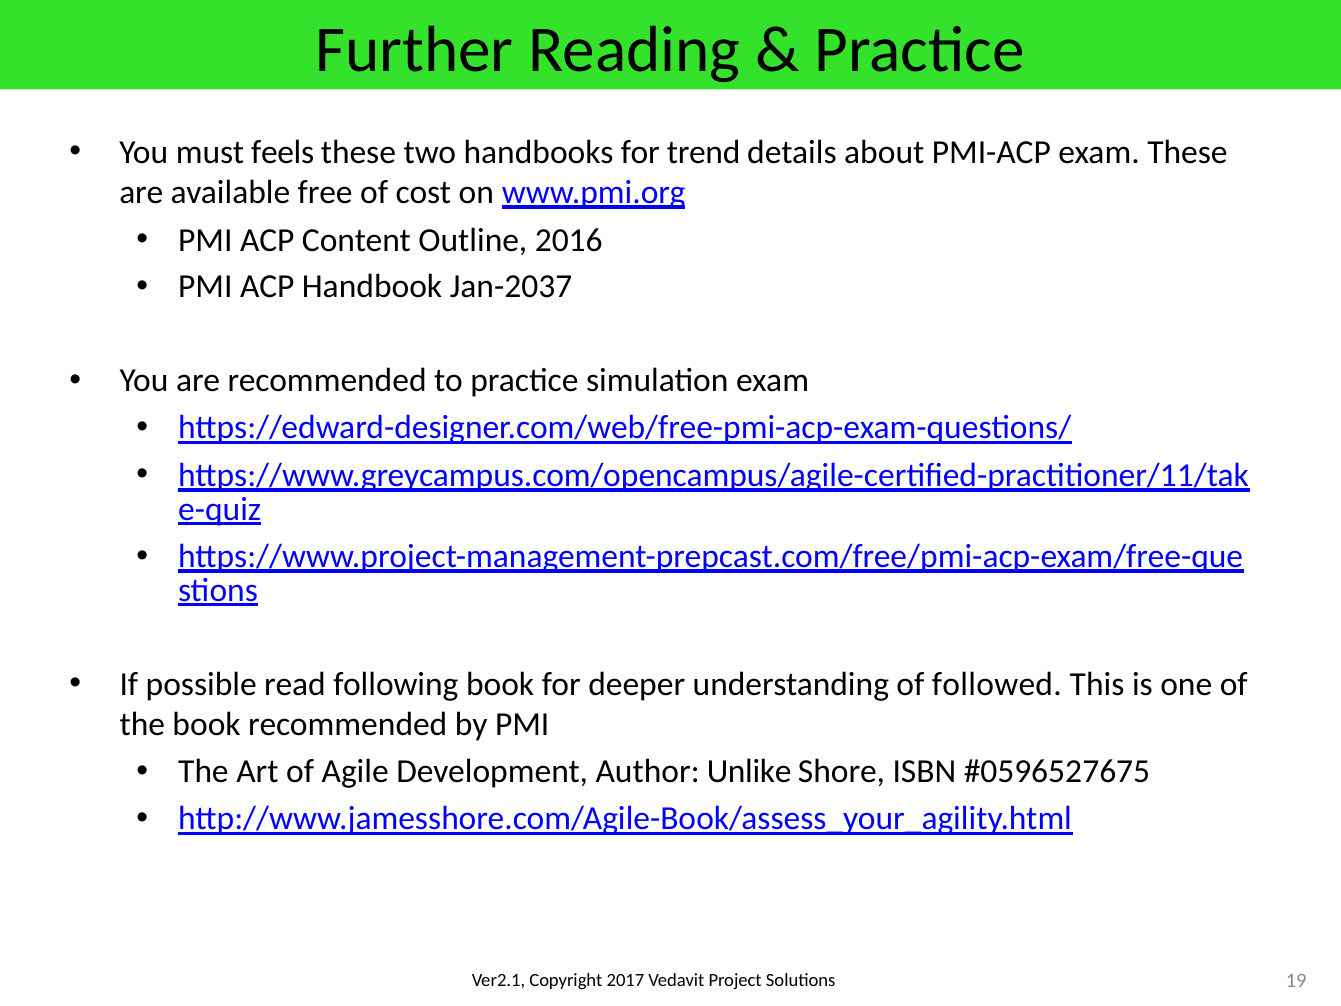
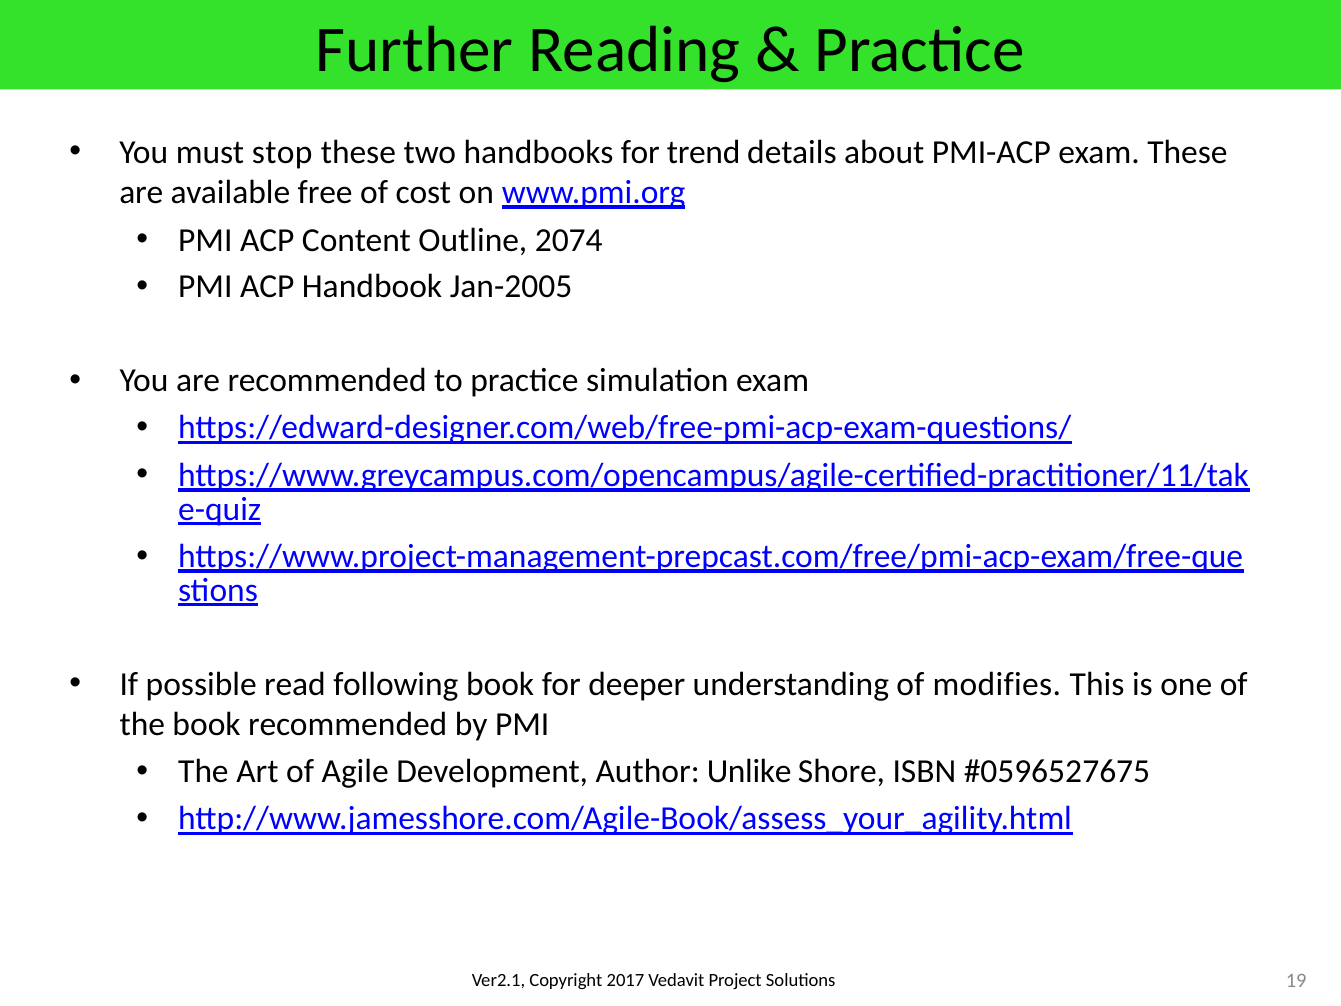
feels: feels -> stop
2016: 2016 -> 2074
Jan-2037: Jan-2037 -> Jan-2005
followed: followed -> modifies
